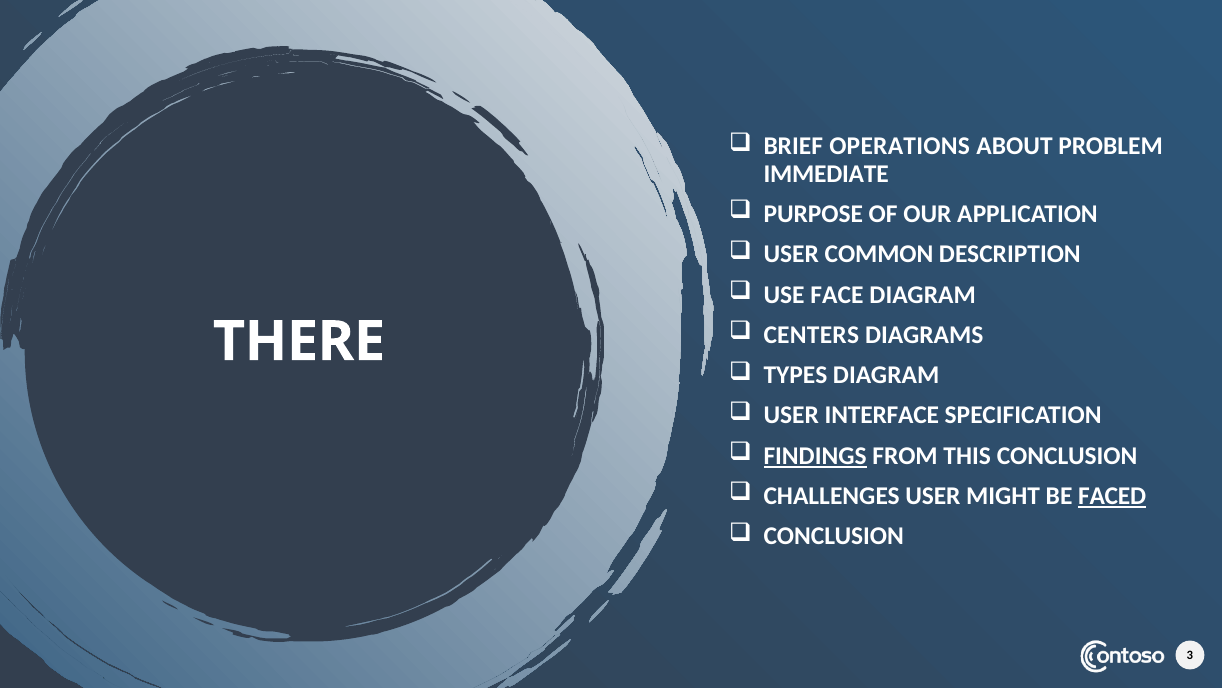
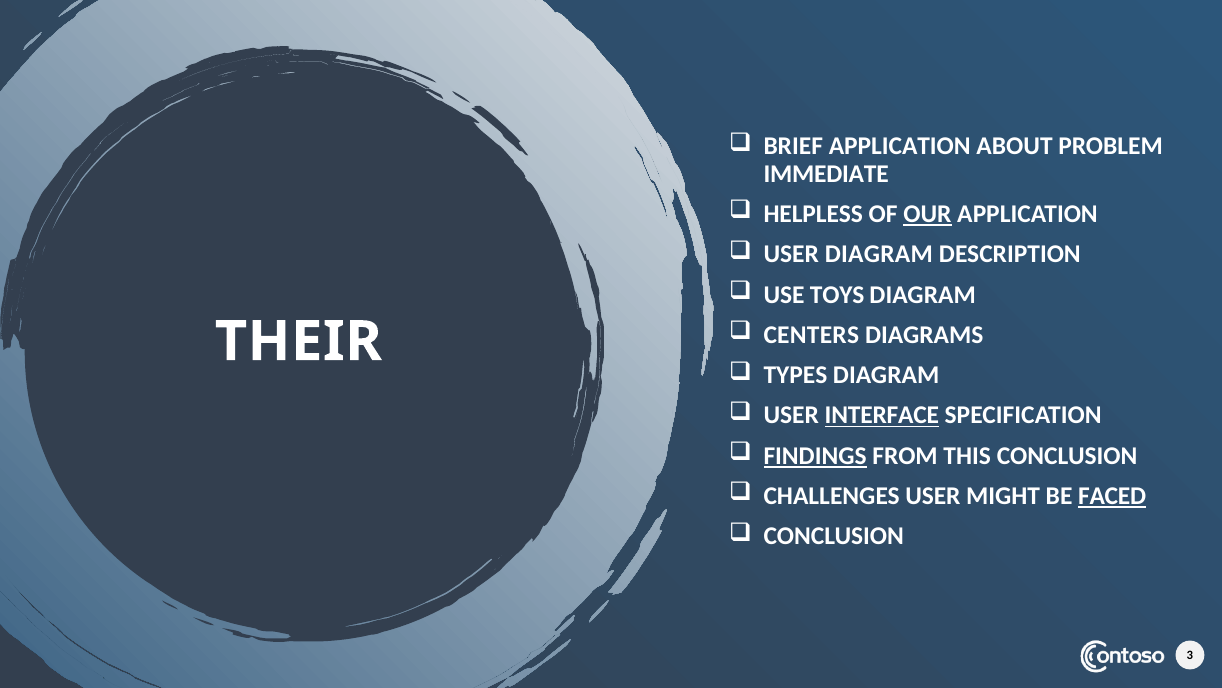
BRIEF OPERATIONS: OPERATIONS -> APPLICATION
PURPOSE: PURPOSE -> HELPLESS
OUR underline: none -> present
USER COMMON: COMMON -> DIAGRAM
FACE: FACE -> TOYS
THERE: THERE -> THEIR
INTERFACE underline: none -> present
